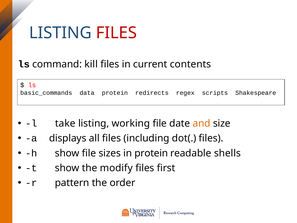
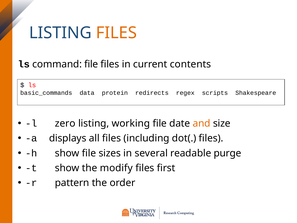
FILES at (116, 33) colour: red -> orange
command kill: kill -> file
take: take -> zero
in protein: protein -> several
shells: shells -> purge
